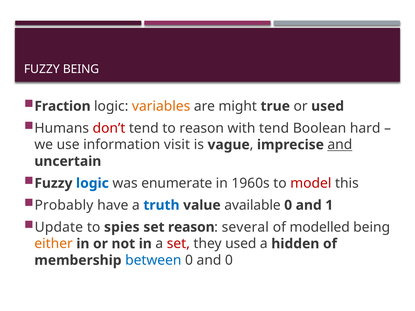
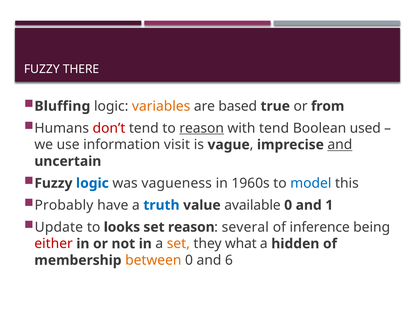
FUZZY BEING: BEING -> THERE
Fraction: Fraction -> Bluffing
might: might -> based
or used: used -> from
reason at (202, 128) underline: none -> present
hard: hard -> used
enumerate: enumerate -> vagueness
model colour: red -> blue
spies: spies -> looks
modelled: modelled -> inference
either colour: orange -> red
set at (178, 244) colour: red -> orange
they used: used -> what
between colour: blue -> orange
and 0: 0 -> 6
